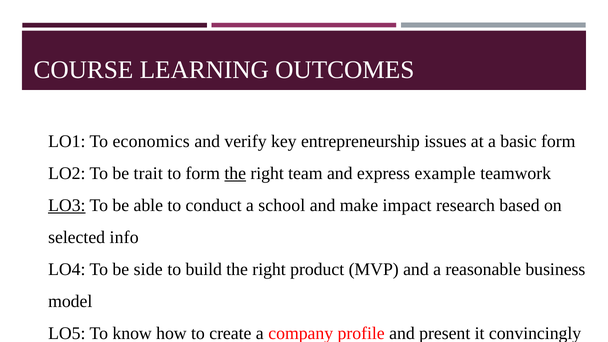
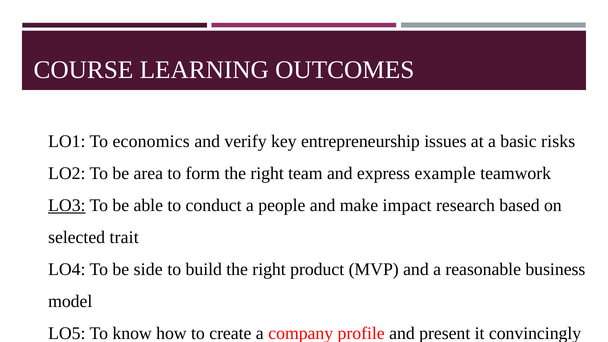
basic form: form -> risks
trait: trait -> area
the at (235, 174) underline: present -> none
school: school -> people
info: info -> trait
